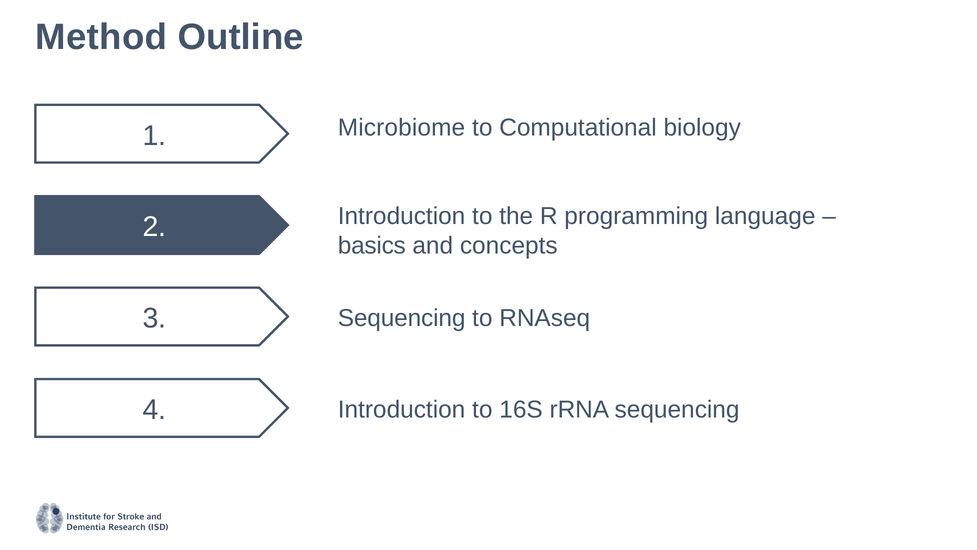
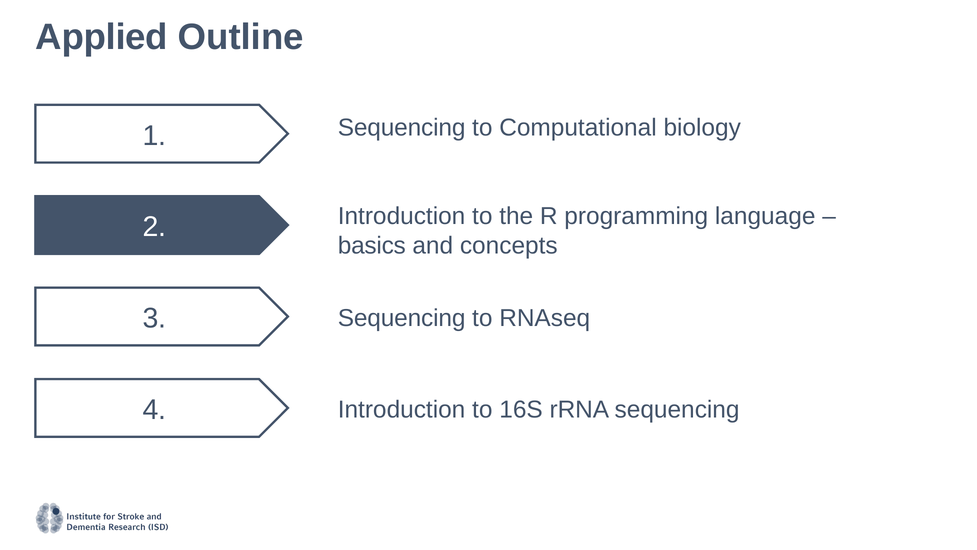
Method: Method -> Applied
Microbiome at (402, 127): Microbiome -> Sequencing
